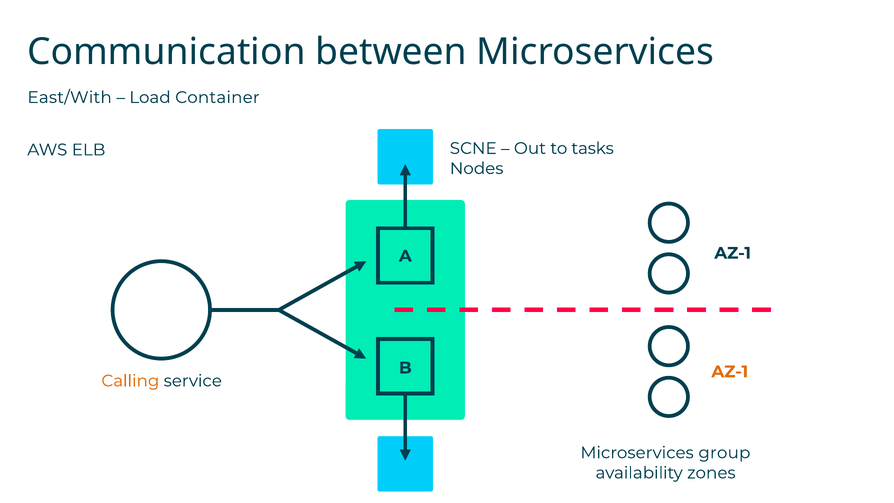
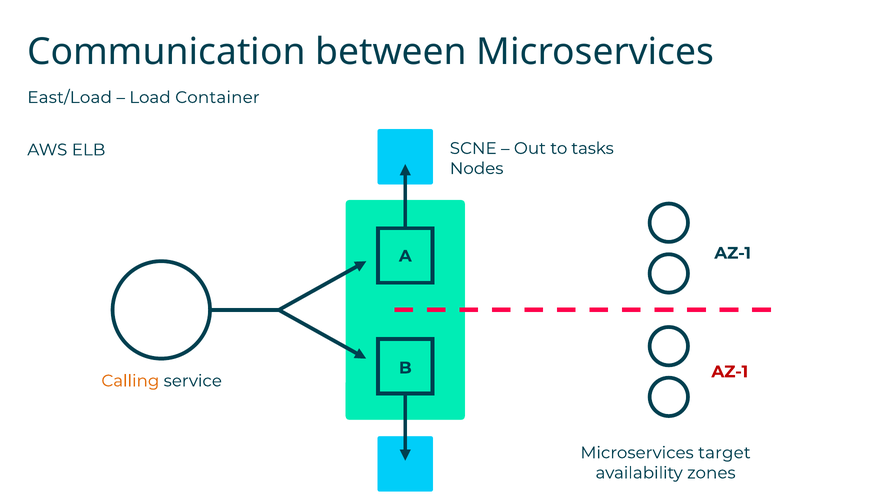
East/With: East/With -> East/Load
AZ-1 at (730, 372) colour: orange -> red
group: group -> target
